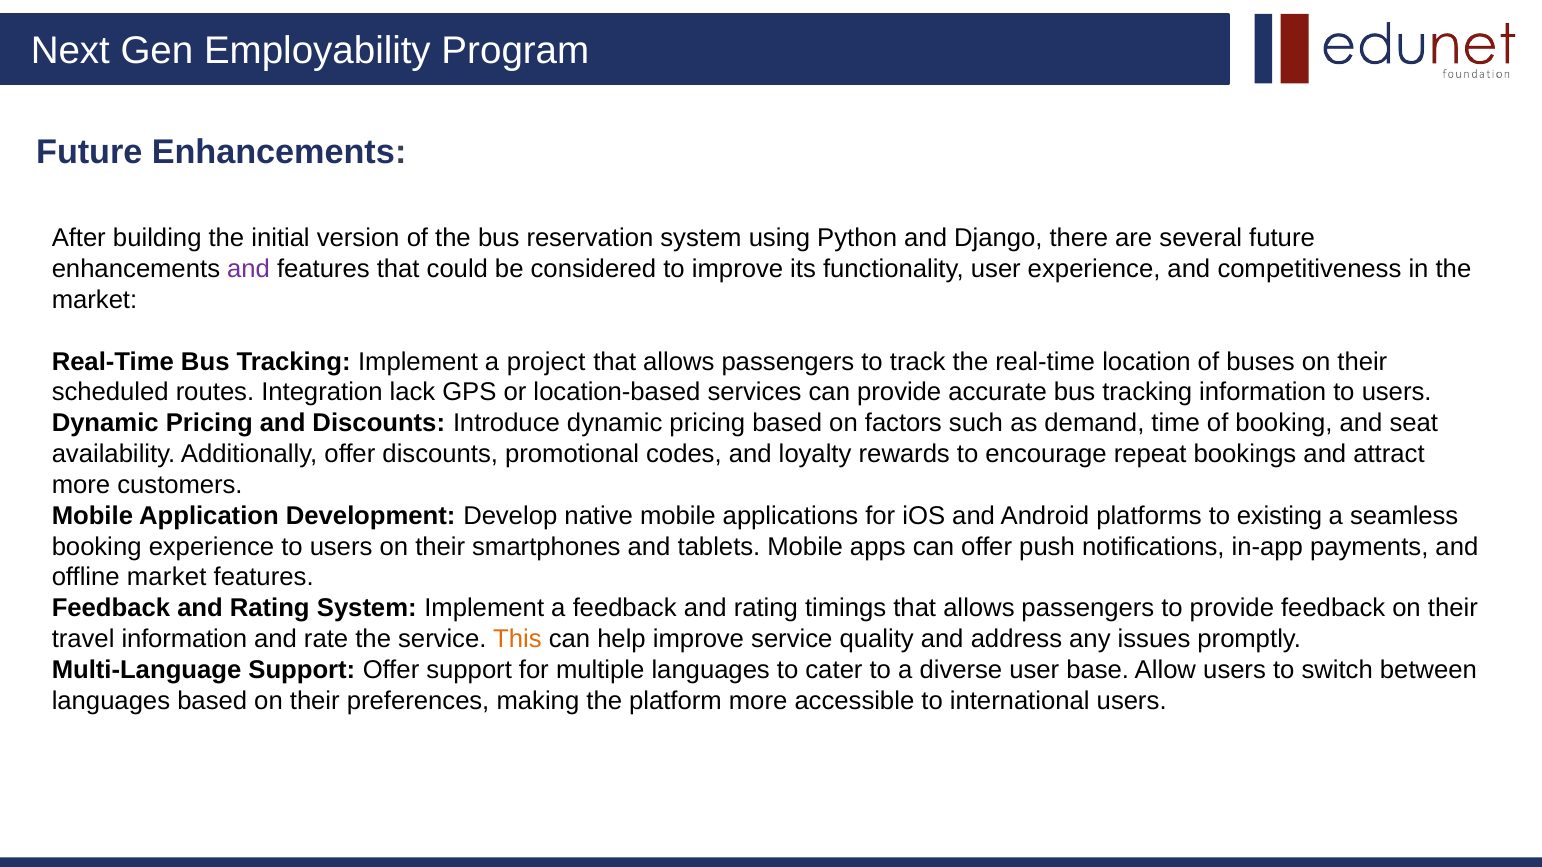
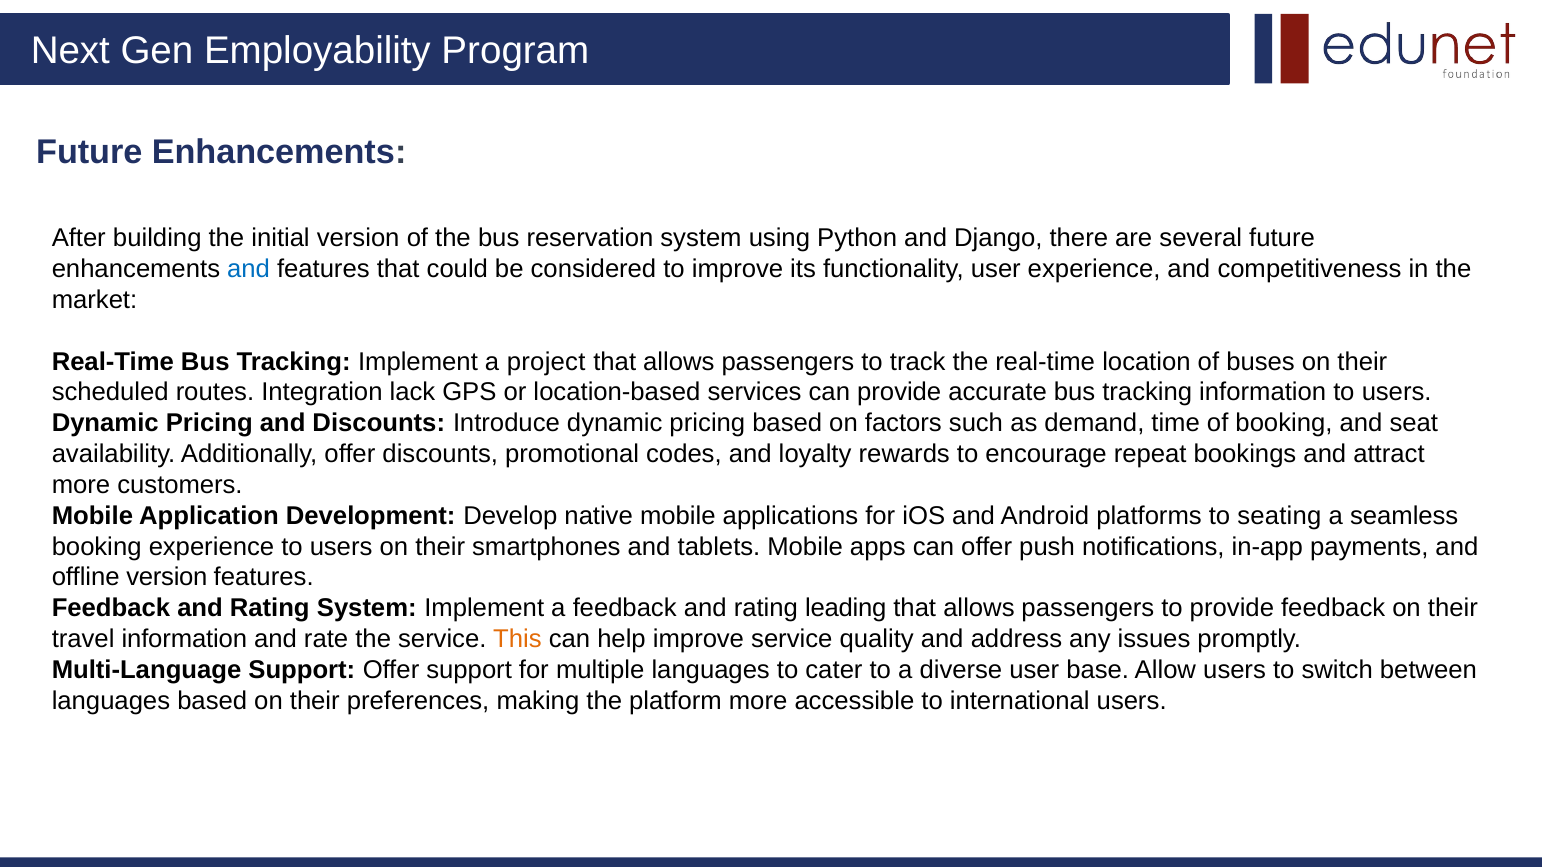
and at (248, 269) colour: purple -> blue
existing: existing -> seating
offline market: market -> version
timings: timings -> leading
